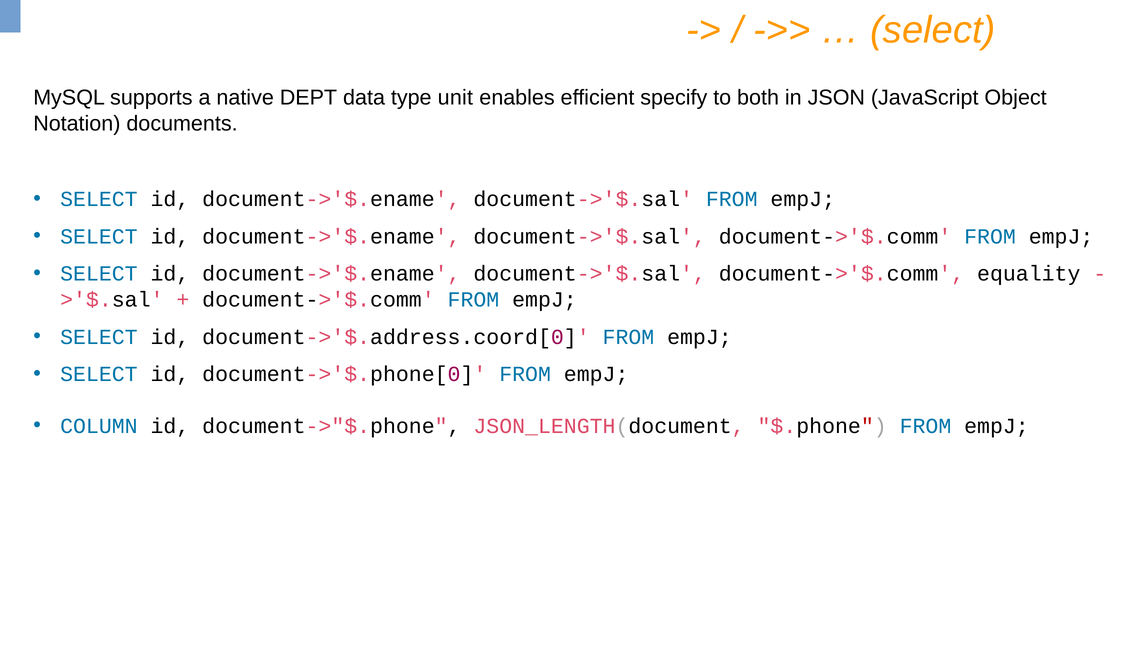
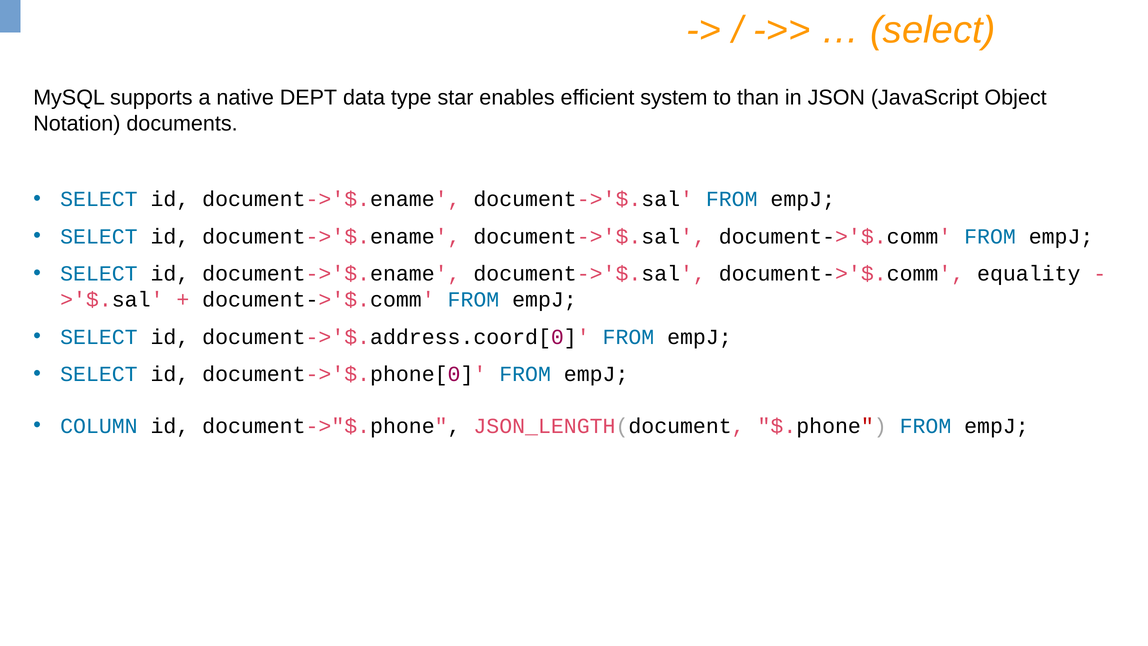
unit: unit -> star
specify: specify -> system
both: both -> than
